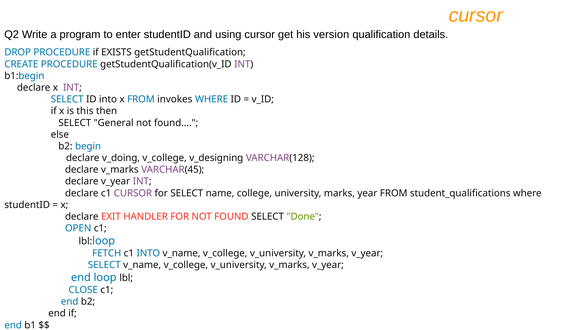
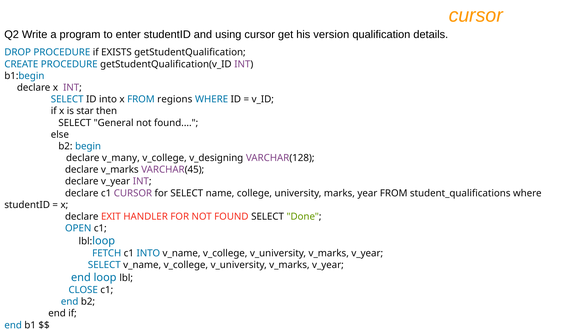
invokes: invokes -> regions
this: this -> star
v_doing: v_doing -> v_many
